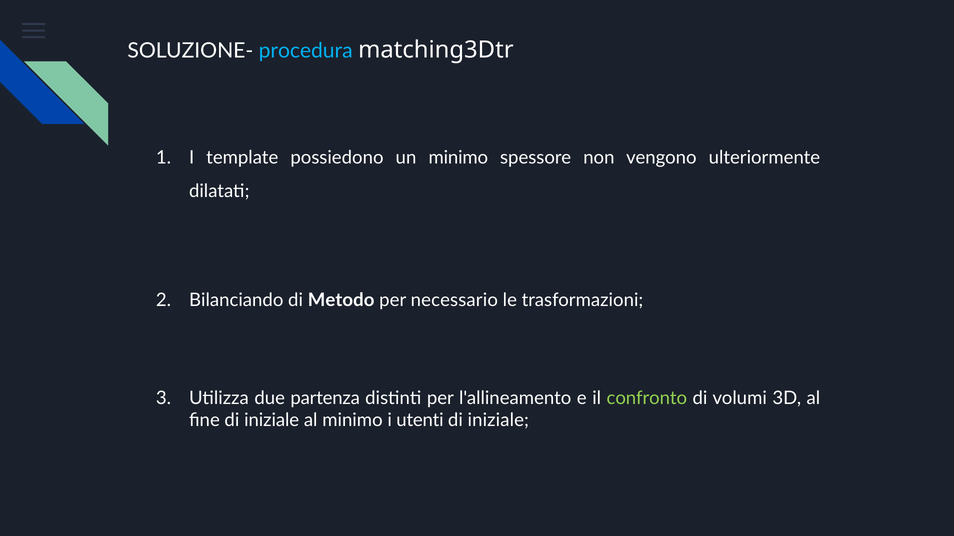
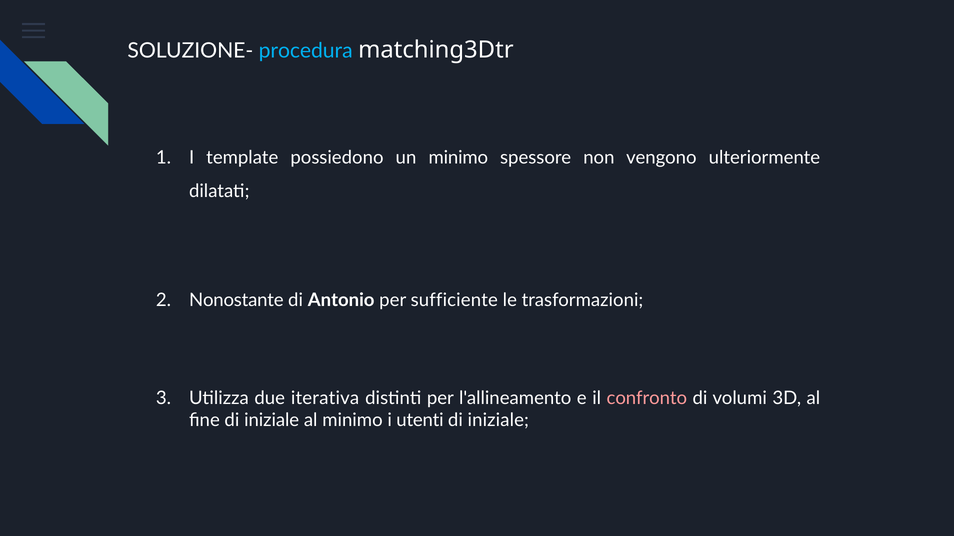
Bilanciando: Bilanciando -> Nonostante
Metodo: Metodo -> Antonio
necessario: necessario -> sufficiente
partenza: partenza -> iterativa
confronto colour: light green -> pink
